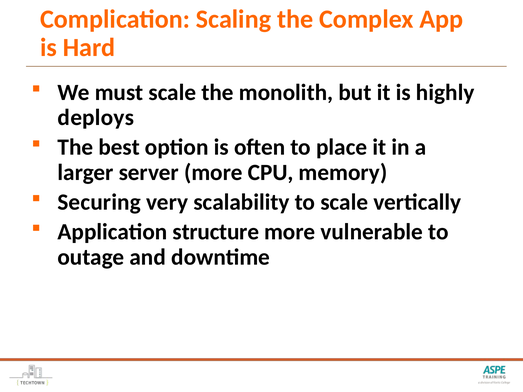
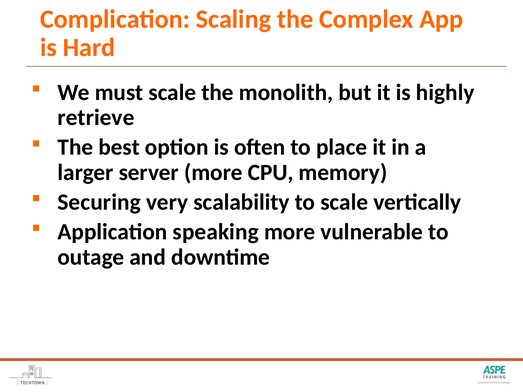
deploys: deploys -> retrieve
structure: structure -> speaking
